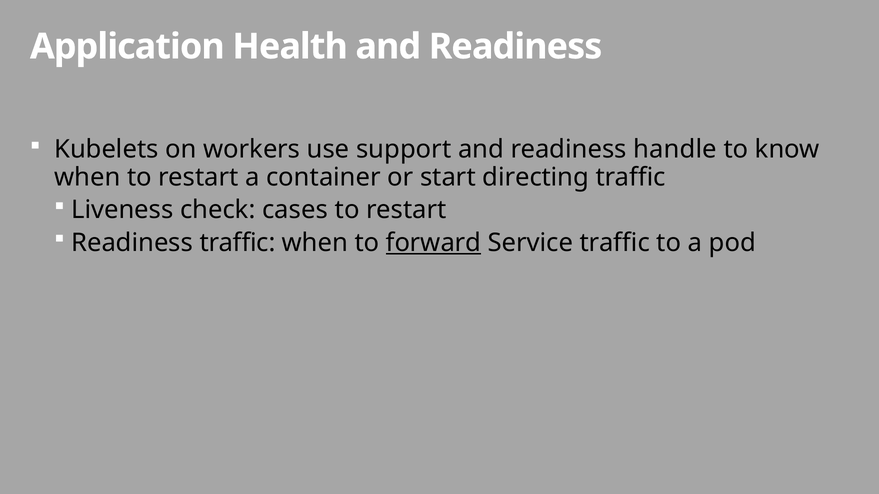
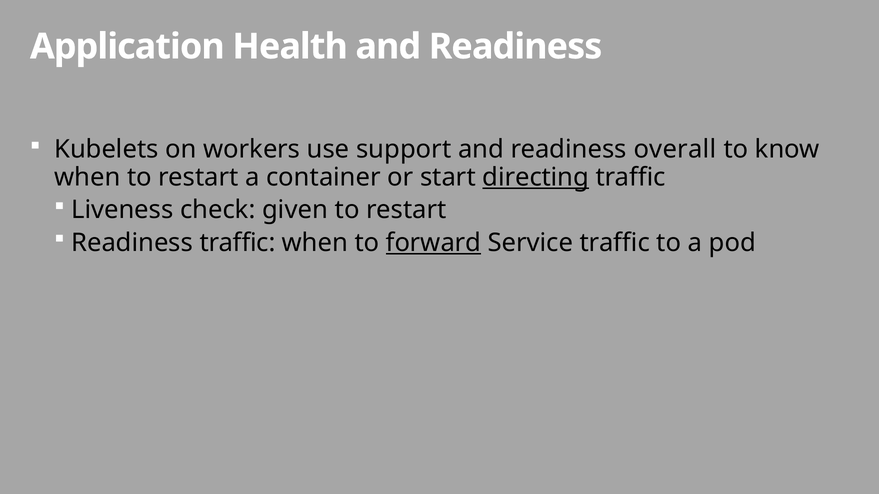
handle: handle -> overall
directing underline: none -> present
cases: cases -> given
